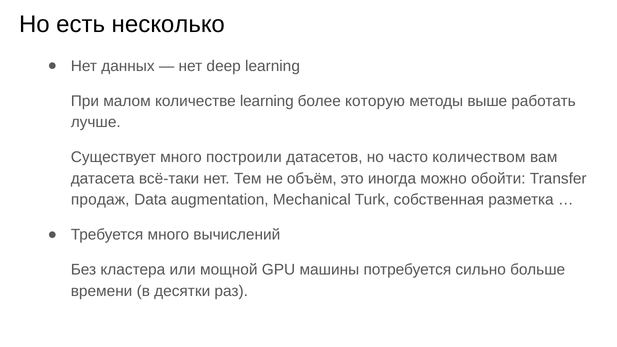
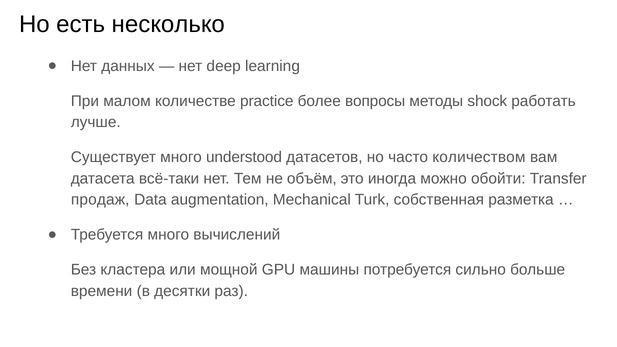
количестве learning: learning -> practice
которую: которую -> вопросы
выше: выше -> shock
построили: построили -> understood
